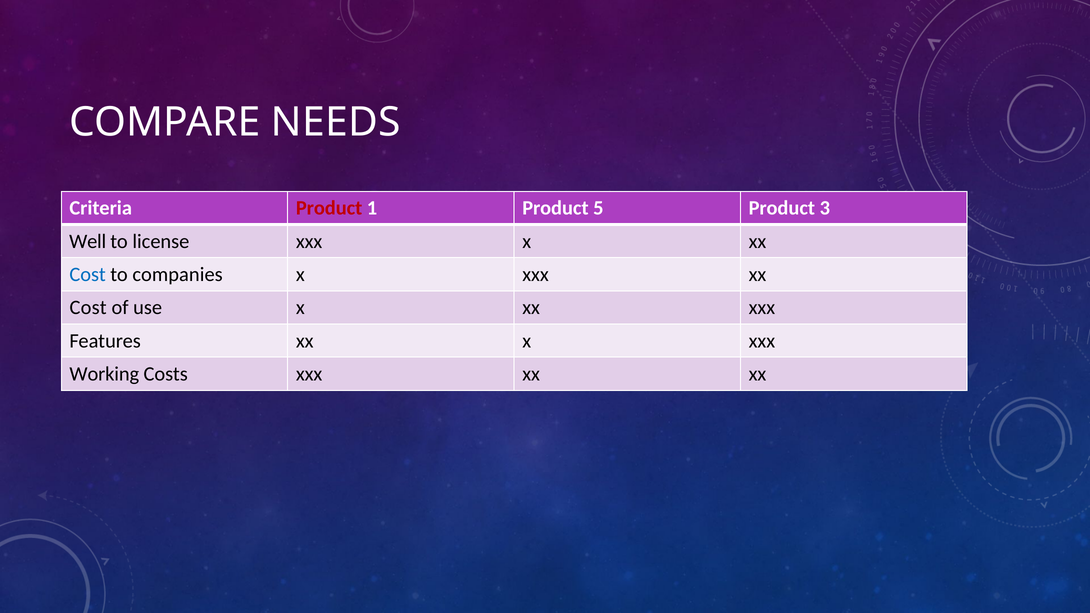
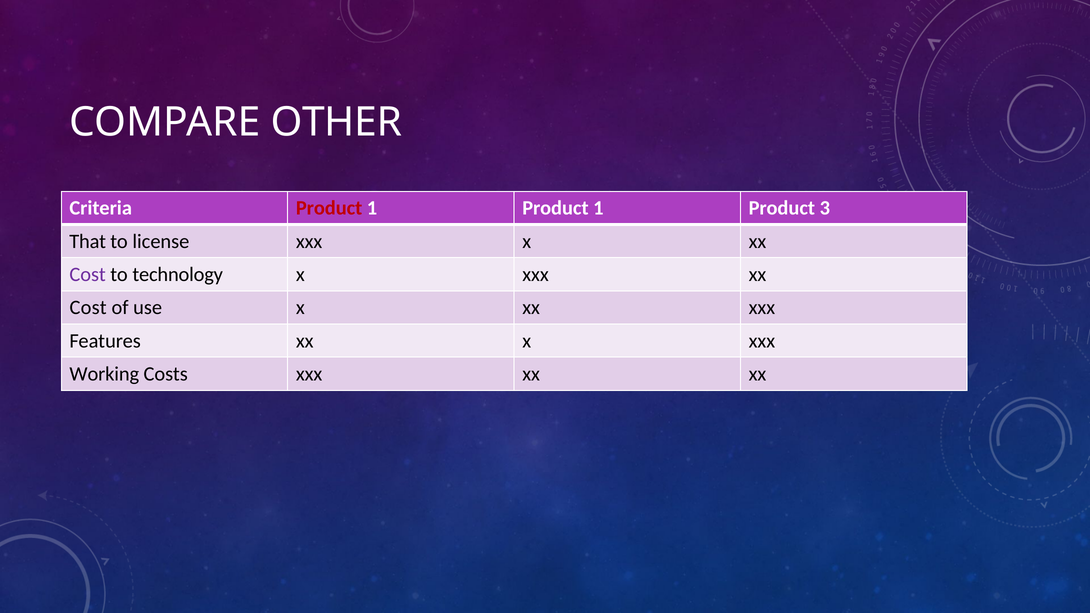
NEEDS: NEEDS -> OTHER
1 Product 5: 5 -> 1
Well: Well -> That
Cost at (88, 275) colour: blue -> purple
companies: companies -> technology
